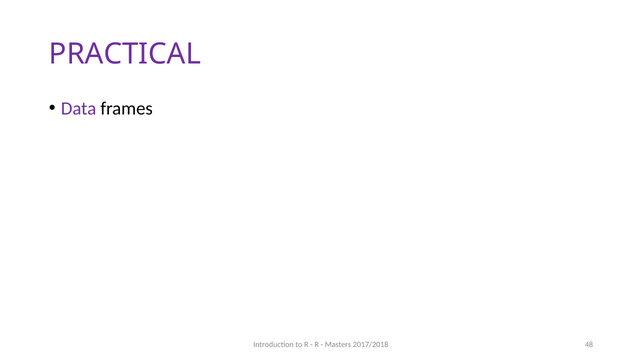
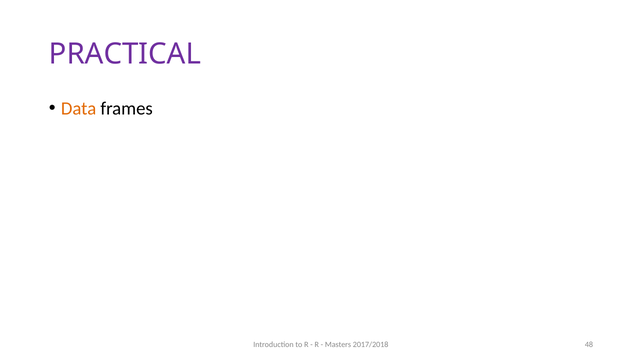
Data colour: purple -> orange
